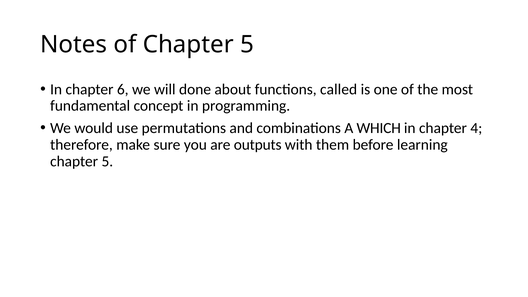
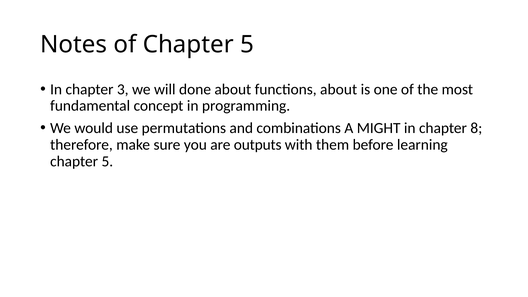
6: 6 -> 3
functions called: called -> about
WHICH: WHICH -> MIGHT
4: 4 -> 8
